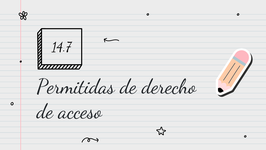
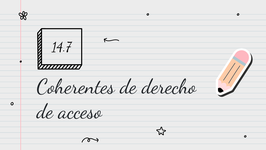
Permitidas: Permitidas -> Coherentes
